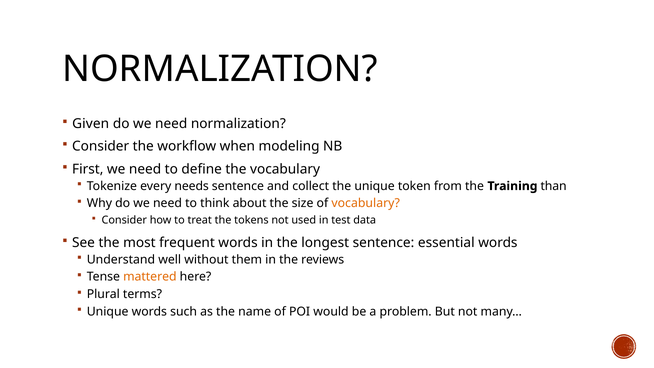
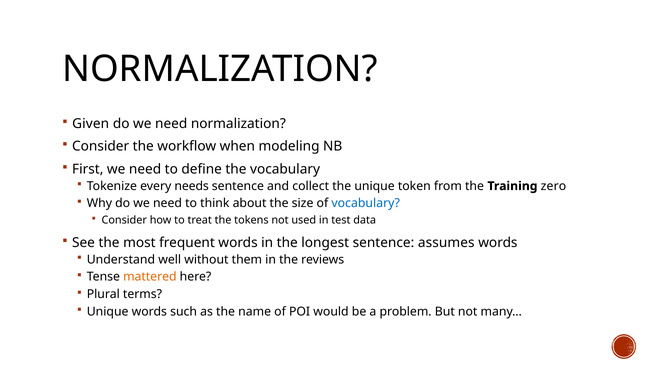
than: than -> zero
vocabulary at (366, 203) colour: orange -> blue
essential: essential -> assumes
